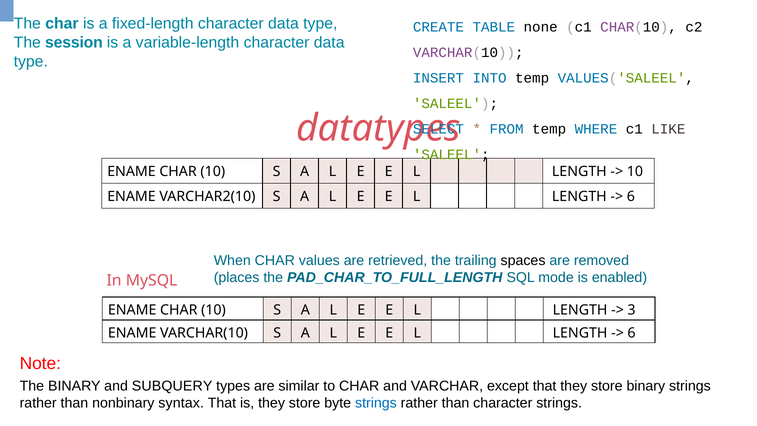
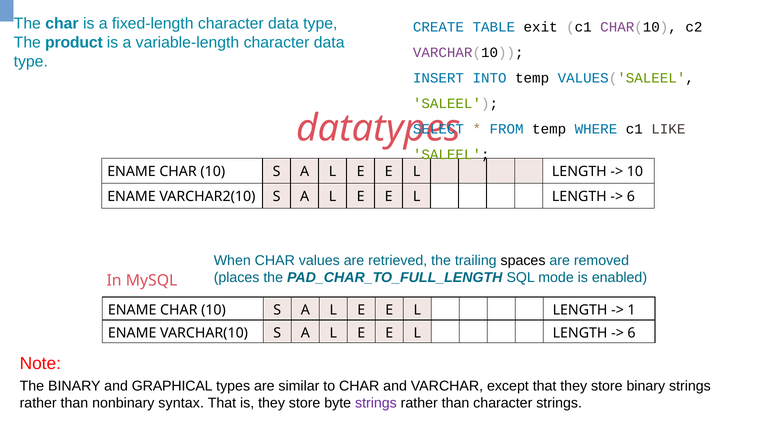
none: none -> exit
session: session -> product
3: 3 -> 1
SUBQUERY: SUBQUERY -> GRAPHICAL
strings at (376, 403) colour: blue -> purple
